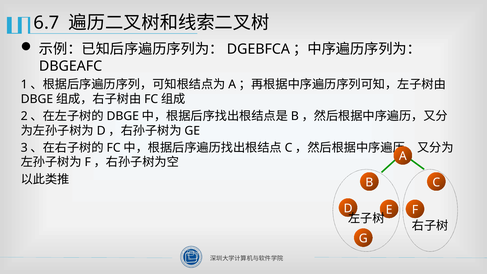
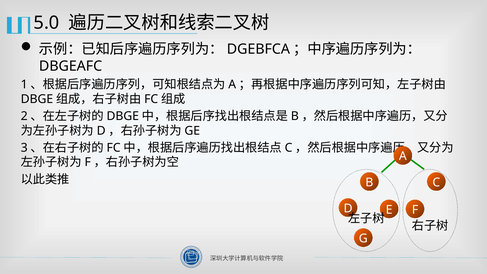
6.7: 6.7 -> 5.0
